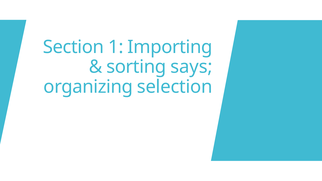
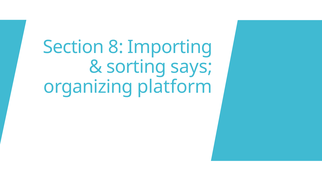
1: 1 -> 8
selection: selection -> platform
